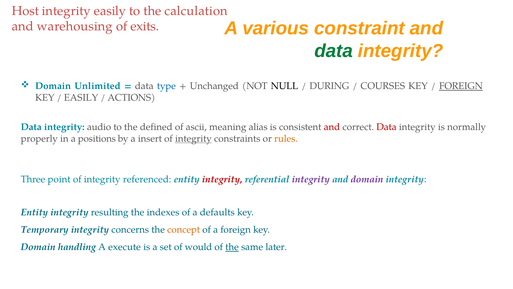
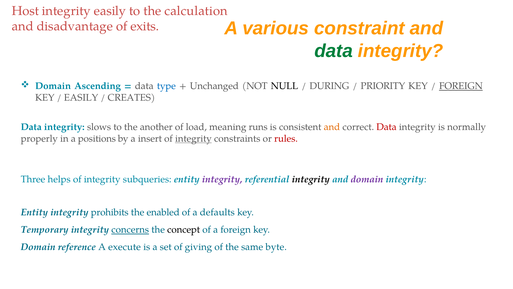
warehousing: warehousing -> disadvantage
Unlimited: Unlimited -> Ascending
COURSES: COURSES -> PRIORITY
ACTIONS: ACTIONS -> CREATES
audio: audio -> slows
defined: defined -> another
ascii: ascii -> load
alias: alias -> runs
and at (332, 127) colour: red -> orange
rules colour: orange -> red
point: point -> helps
referenced: referenced -> subqueries
integrity at (222, 179) colour: red -> purple
integrity at (311, 179) colour: purple -> black
resulting: resulting -> prohibits
indexes: indexes -> enabled
concerns underline: none -> present
concept colour: orange -> black
handling: handling -> reference
would: would -> giving
the at (232, 247) underline: present -> none
later: later -> byte
